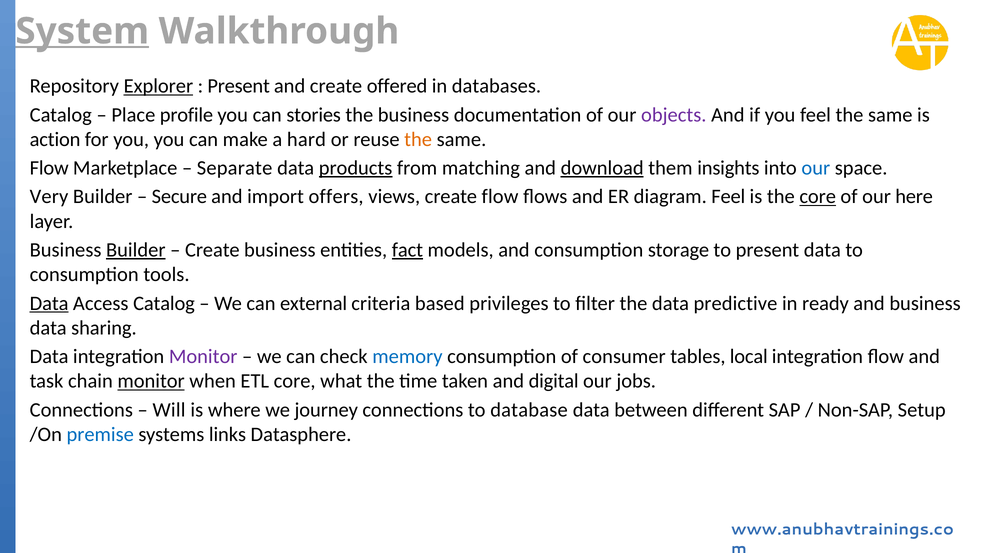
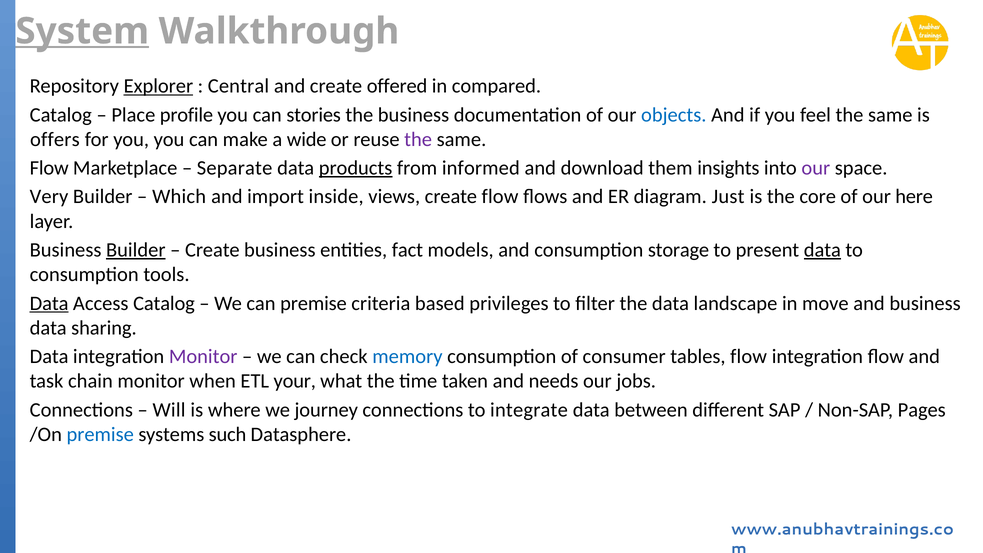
Present at (239, 86): Present -> Central
databases: databases -> compared
objects colour: purple -> blue
action: action -> offers
hard: hard -> wide
the at (418, 139) colour: orange -> purple
matching: matching -> informed
download underline: present -> none
our at (816, 168) colour: blue -> purple
Secure: Secure -> Which
offers: offers -> inside
diagram Feel: Feel -> Just
core at (818, 197) underline: present -> none
fact underline: present -> none
data at (822, 250) underline: none -> present
can external: external -> premise
predictive: predictive -> landscape
ready: ready -> move
tables local: local -> flow
monitor at (151, 381) underline: present -> none
ETL core: core -> your
digital: digital -> needs
database: database -> integrate
Setup: Setup -> Pages
links: links -> such
